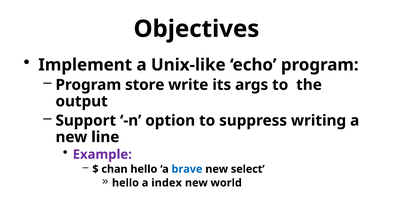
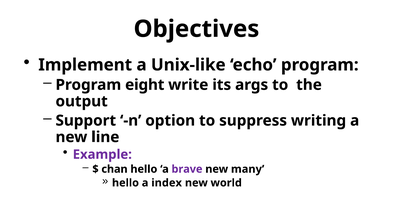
store: store -> eight
brave colour: blue -> purple
select: select -> many
